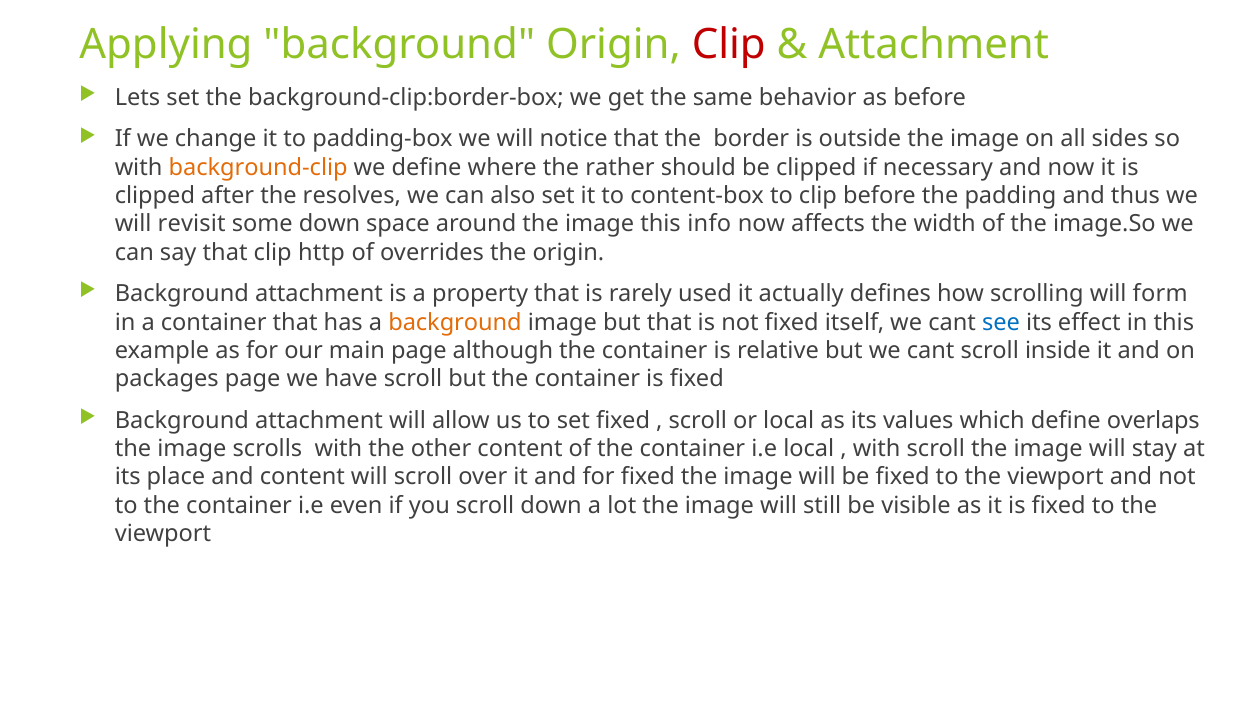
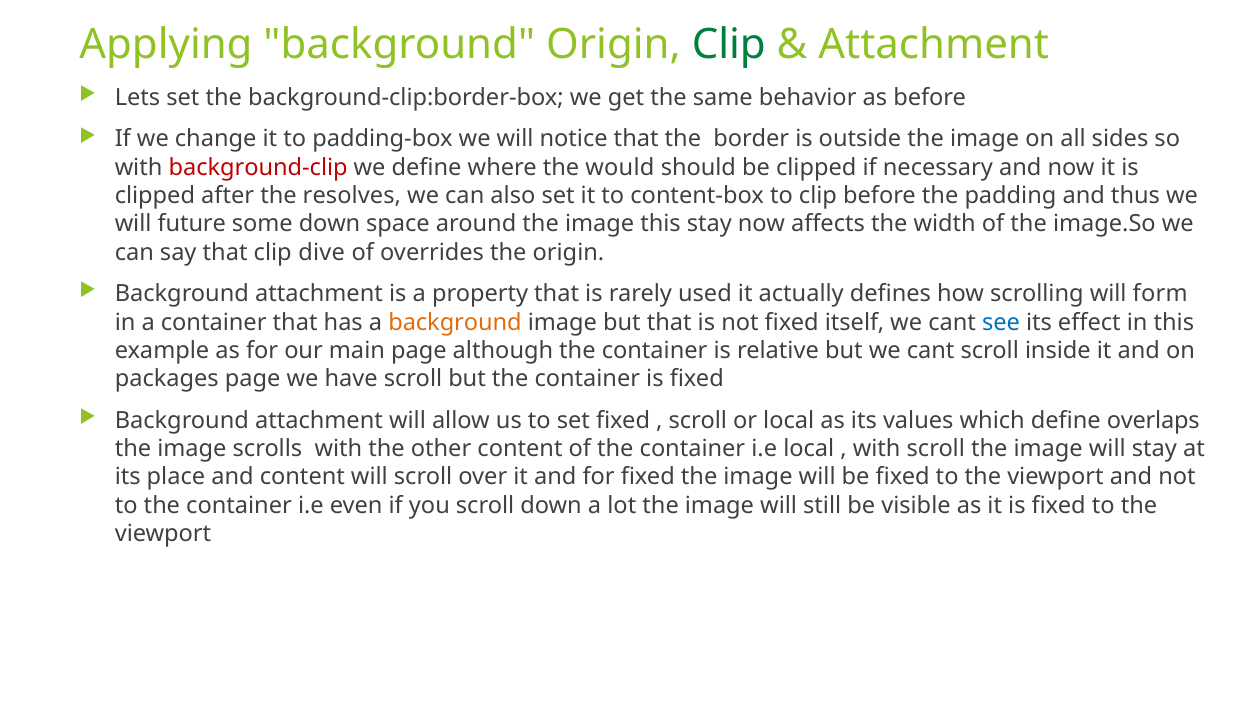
Clip at (729, 44) colour: red -> green
background-clip colour: orange -> red
rather: rather -> would
revisit: revisit -> future
this info: info -> stay
http: http -> dive
